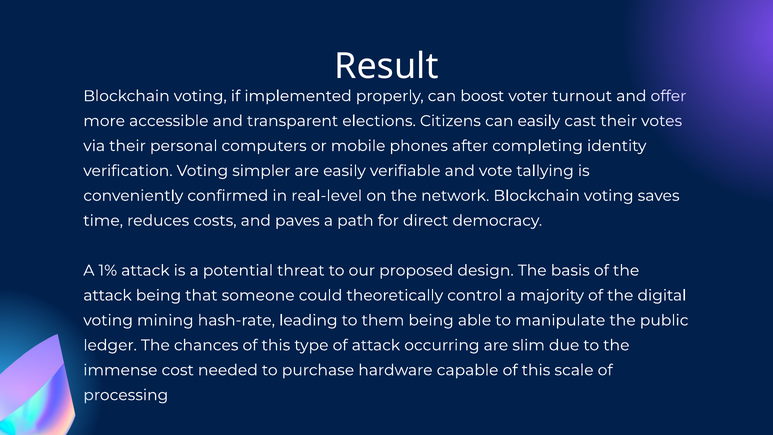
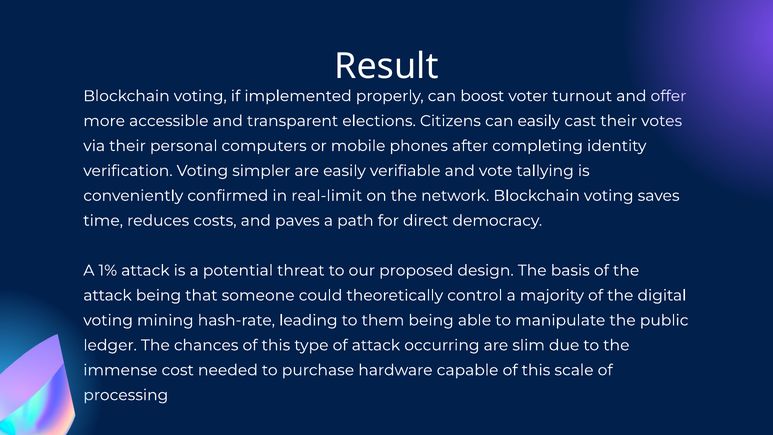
real-level: real-level -> real-limit
